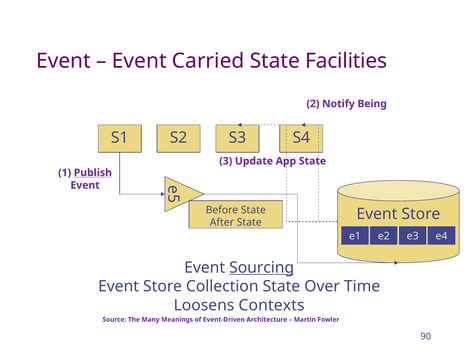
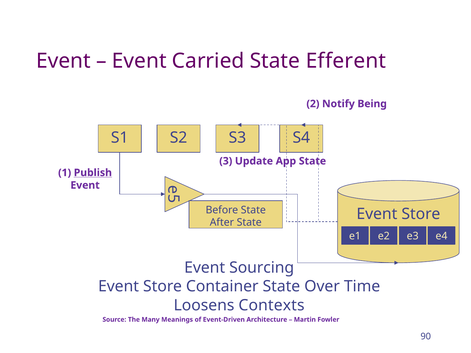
Facilities: Facilities -> Efferent
Sourcing underline: present -> none
Collection: Collection -> Container
